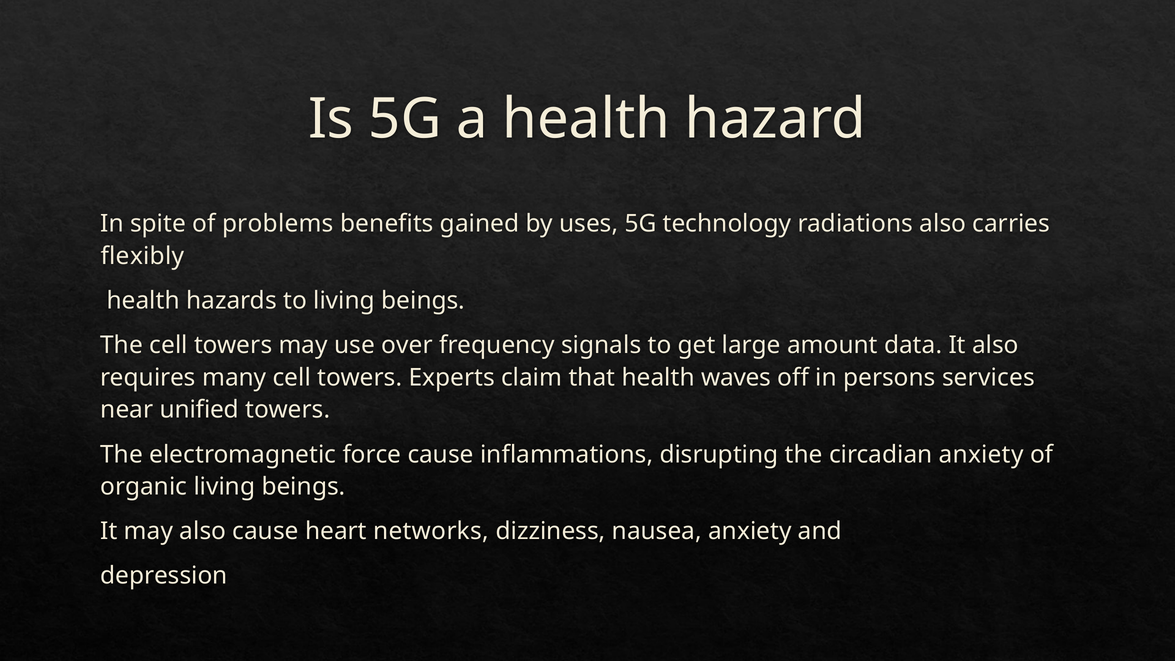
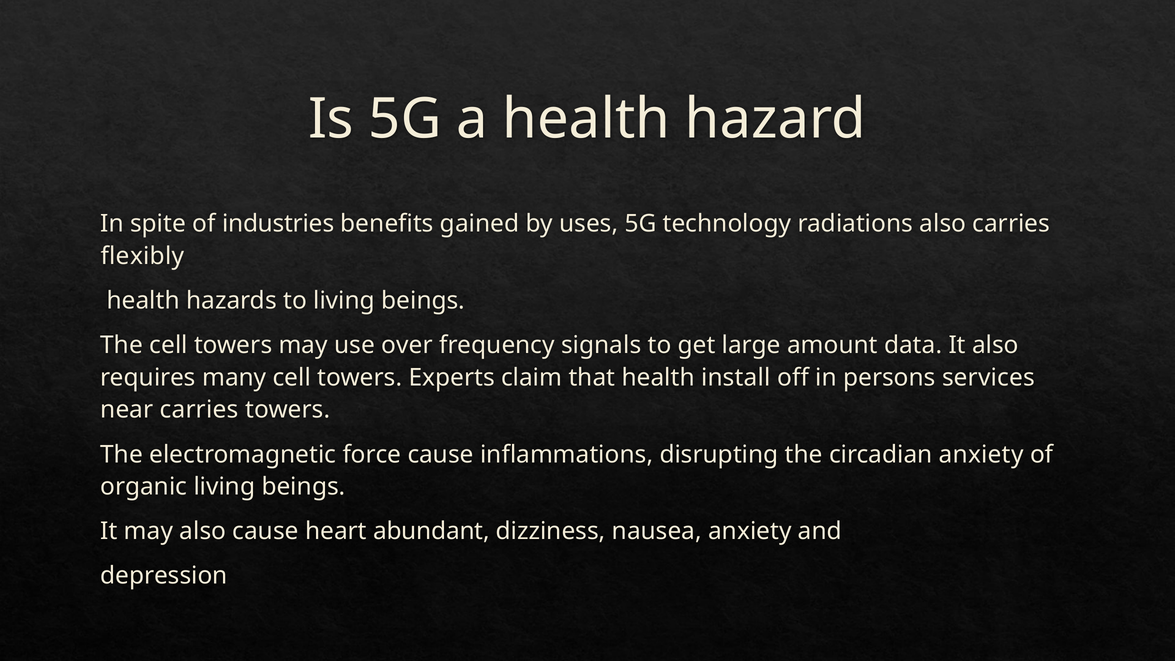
problems: problems -> industries
waves: waves -> install
near unified: unified -> carries
networks: networks -> abundant
